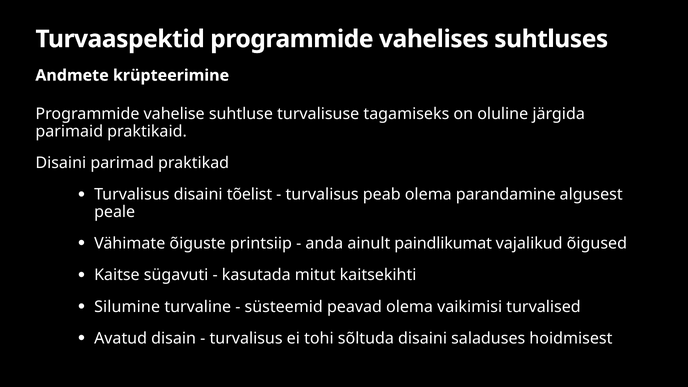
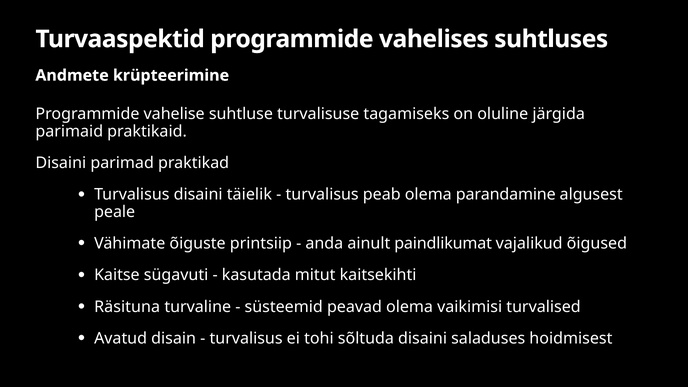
tõelist: tõelist -> täielik
Silumine: Silumine -> Räsituna
